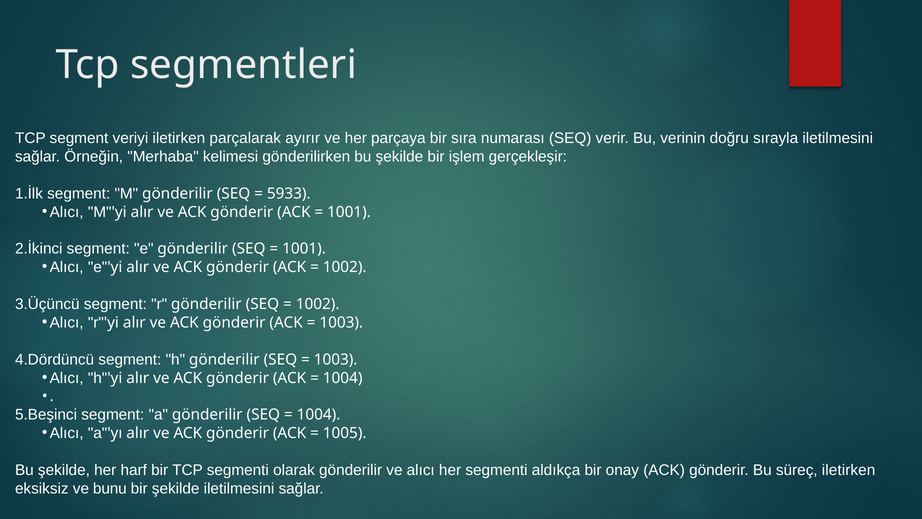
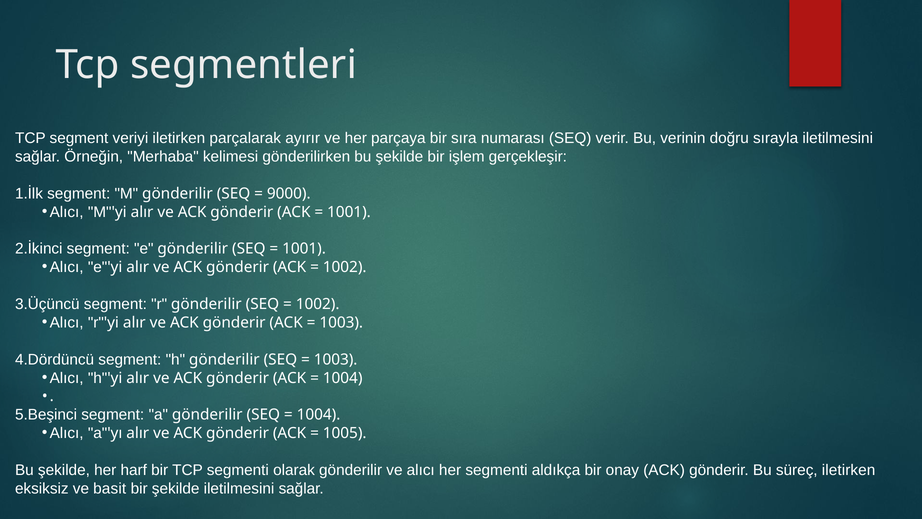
5933: 5933 -> 9000
bunu: bunu -> basit
